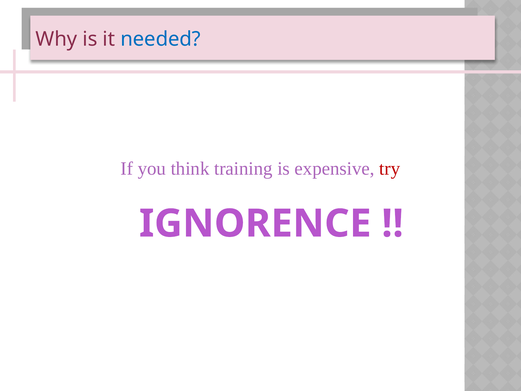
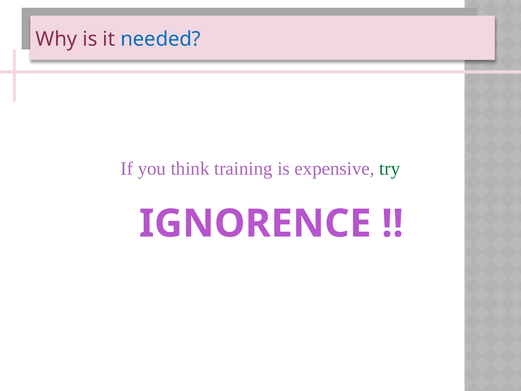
try colour: red -> green
